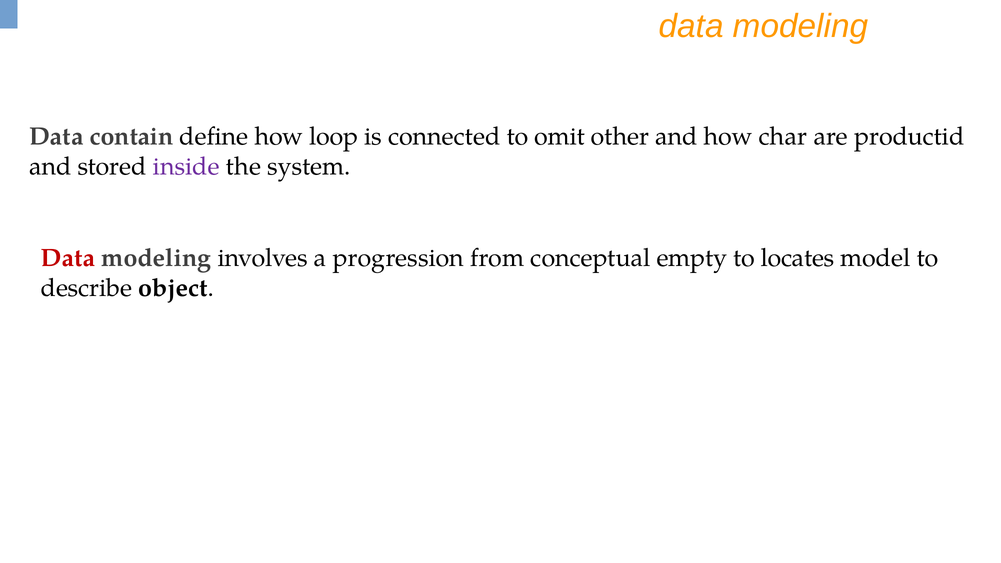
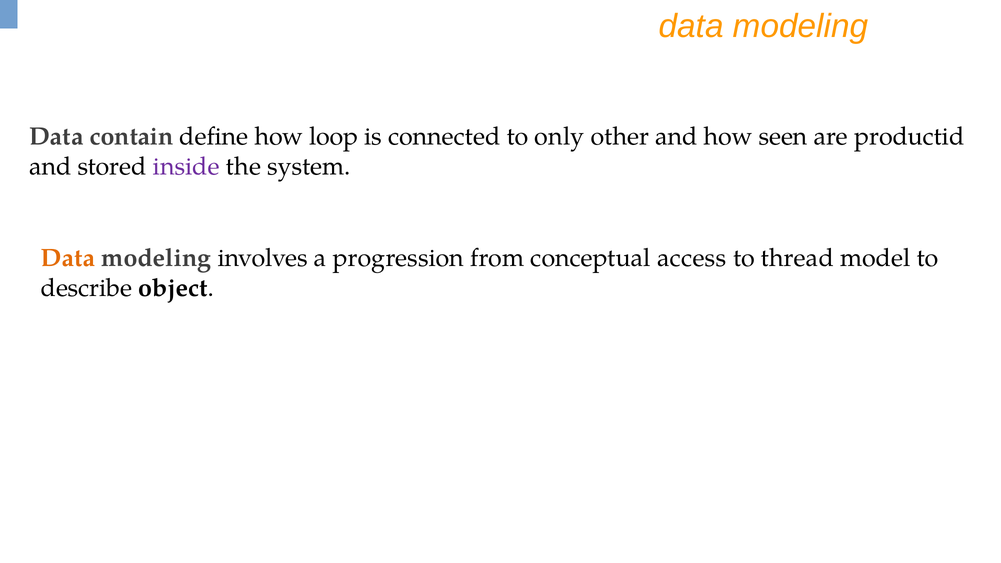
omit: omit -> only
char: char -> seen
Data at (68, 258) colour: red -> orange
empty: empty -> access
locates: locates -> thread
